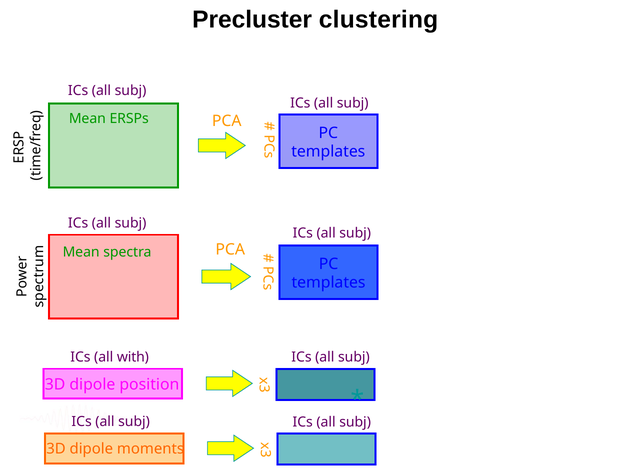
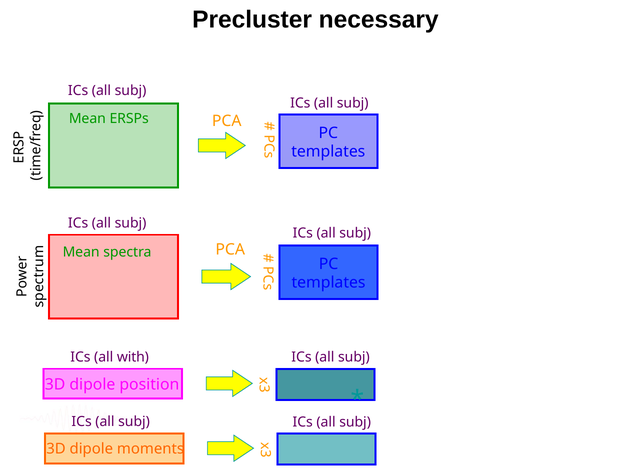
clustering: clustering -> necessary
